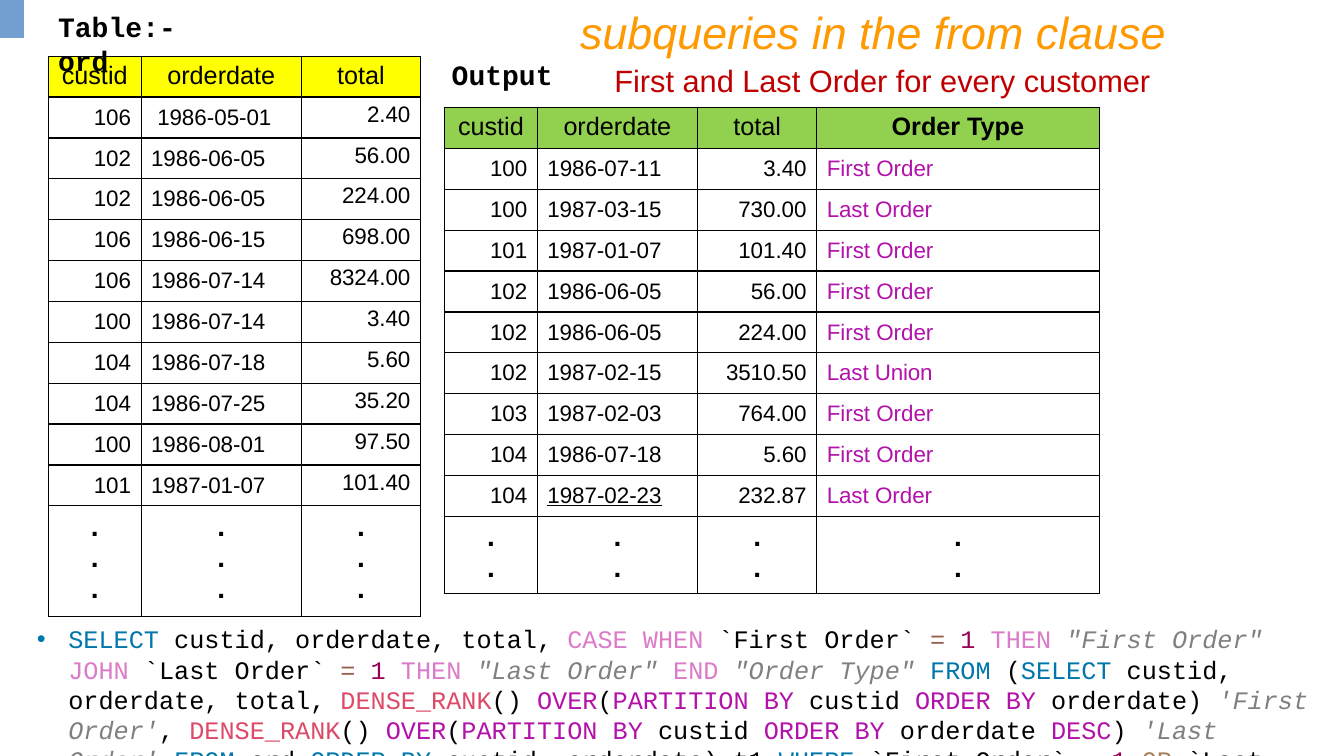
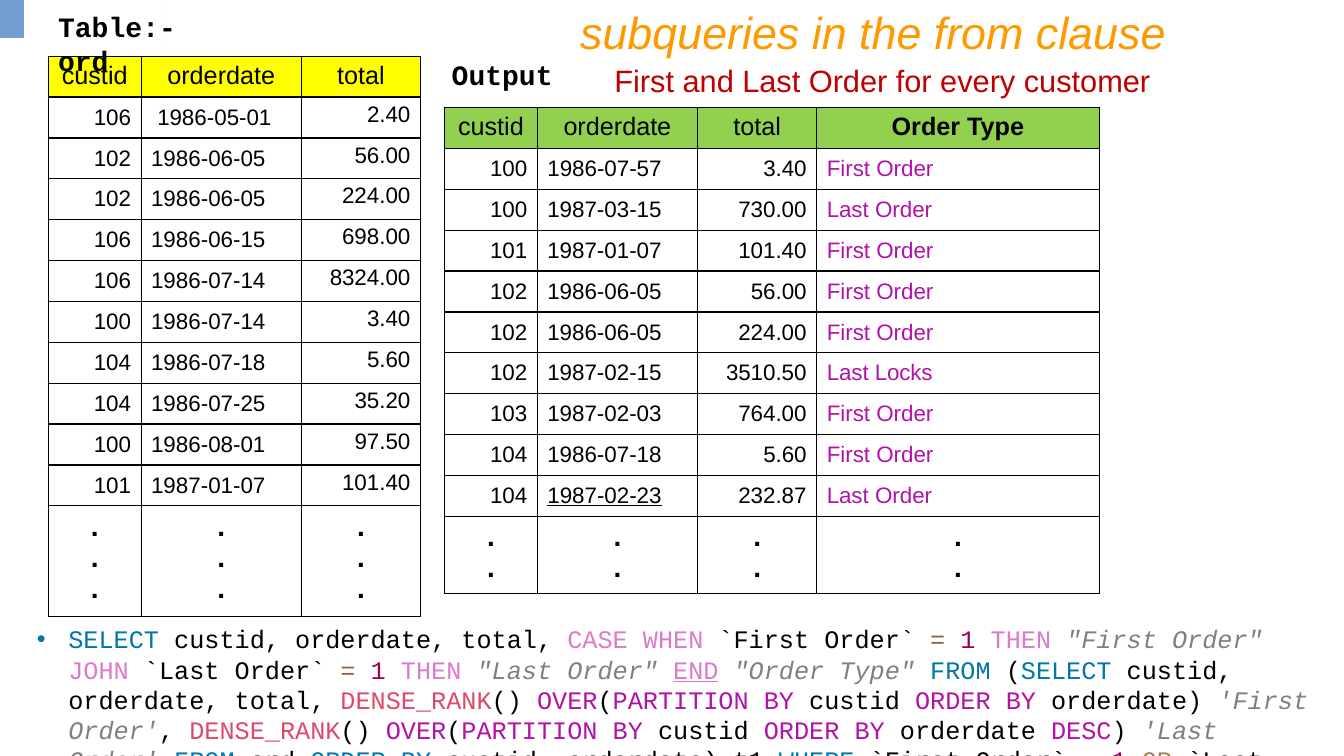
1986-07-11: 1986-07-11 -> 1986-07-57
Union: Union -> Locks
END underline: none -> present
